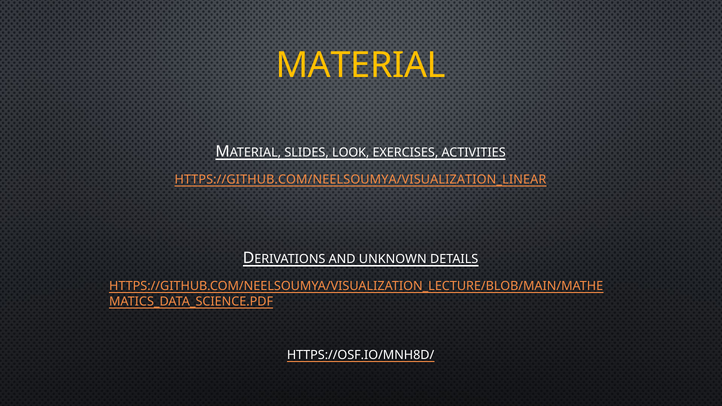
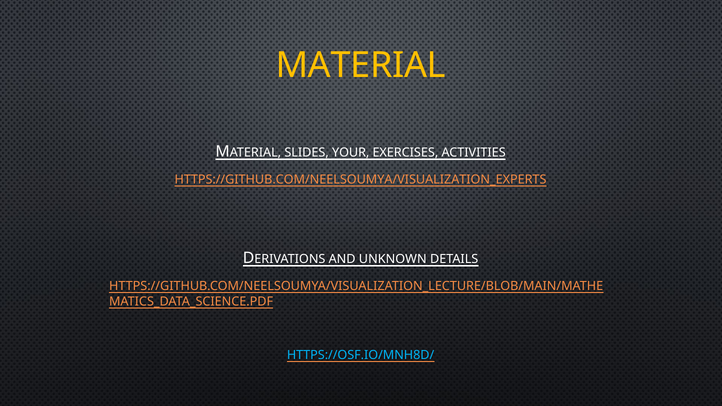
LOOK: LOOK -> YOUR
HTTPS://GITHUB.COM/NEELSOUMYA/VISUALIZATION_LINEAR: HTTPS://GITHUB.COM/NEELSOUMYA/VISUALIZATION_LINEAR -> HTTPS://GITHUB.COM/NEELSOUMYA/VISUALIZATION_EXPERTS
HTTPS://OSF.IO/MNH8D/ colour: white -> light blue
